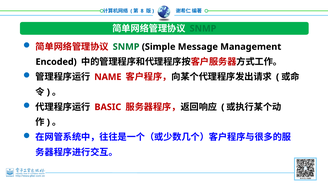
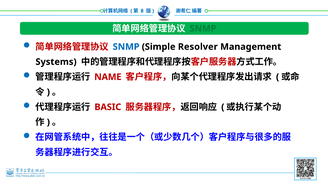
SNMP at (126, 47) colour: green -> blue
Message: Message -> Resolver
Encoded: Encoded -> Systems
